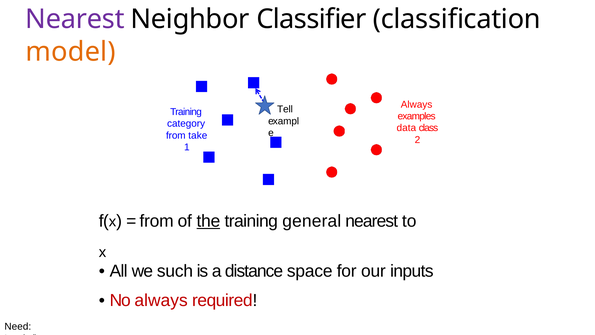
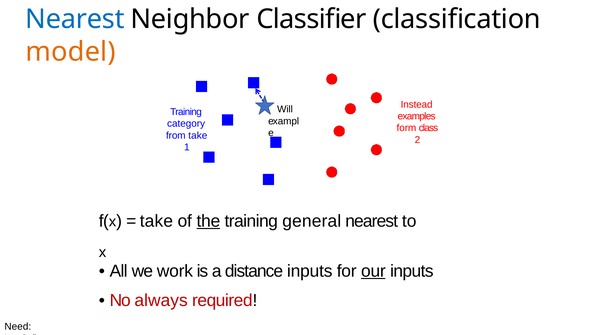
Nearest at (75, 19) colour: purple -> blue
Always at (417, 104): Always -> Instead
Tell: Tell -> Will
data: data -> form
from at (157, 221): from -> take
such: such -> work
distance space: space -> inputs
our underline: none -> present
